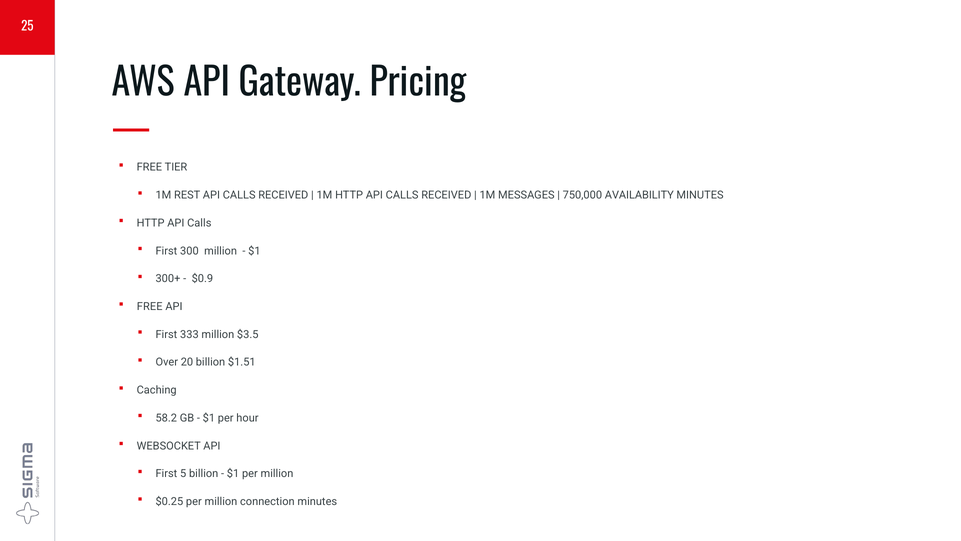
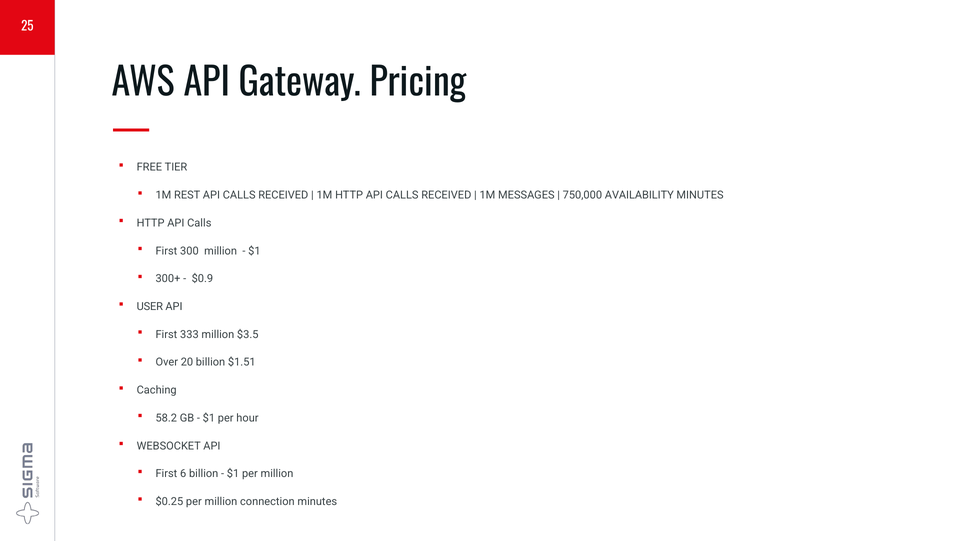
FREE at (150, 306): FREE -> USER
5: 5 -> 6
